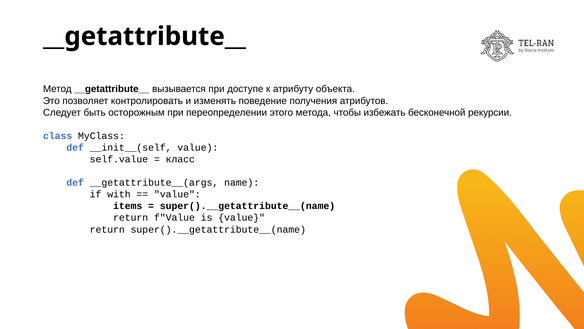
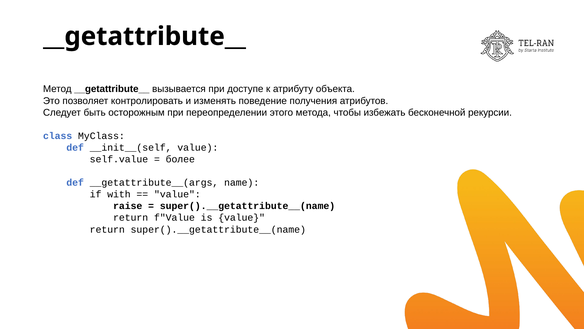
класс: класс -> более
items: items -> raise
